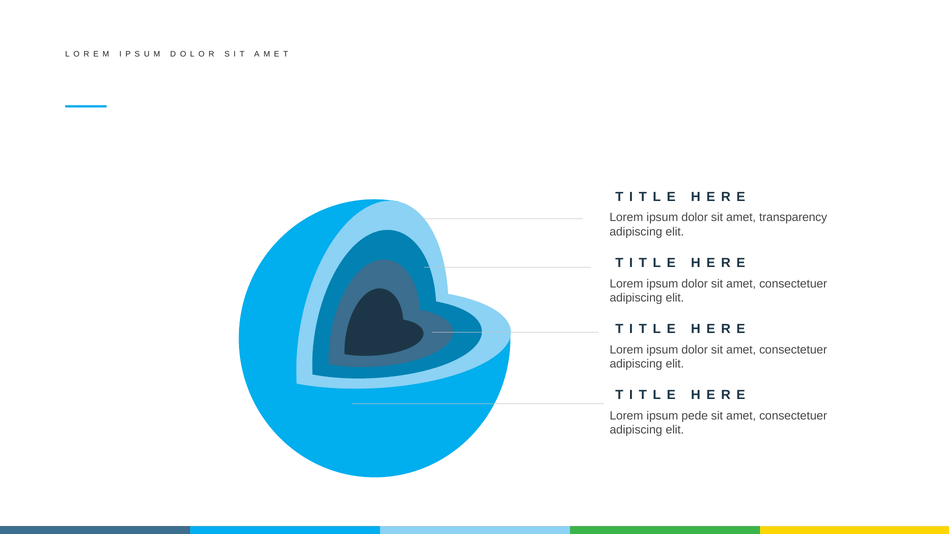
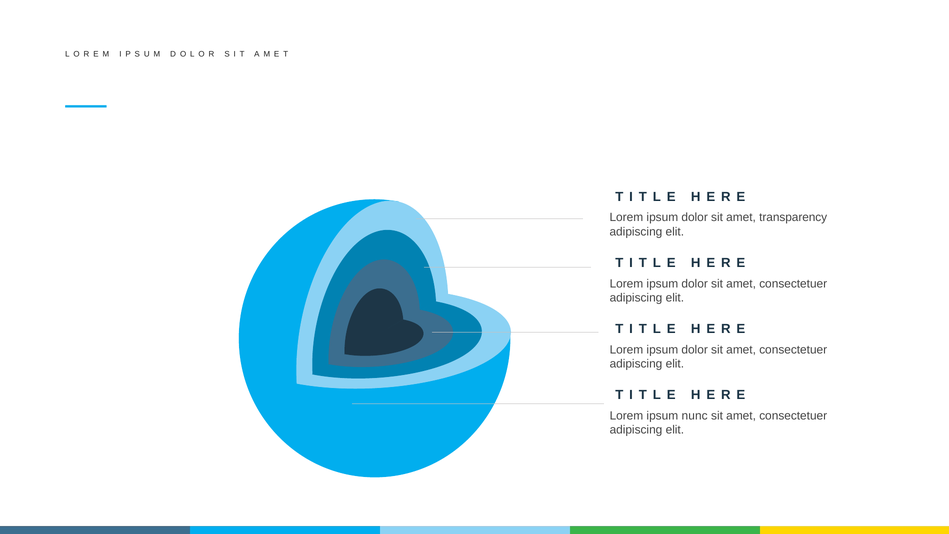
pede: pede -> nunc
